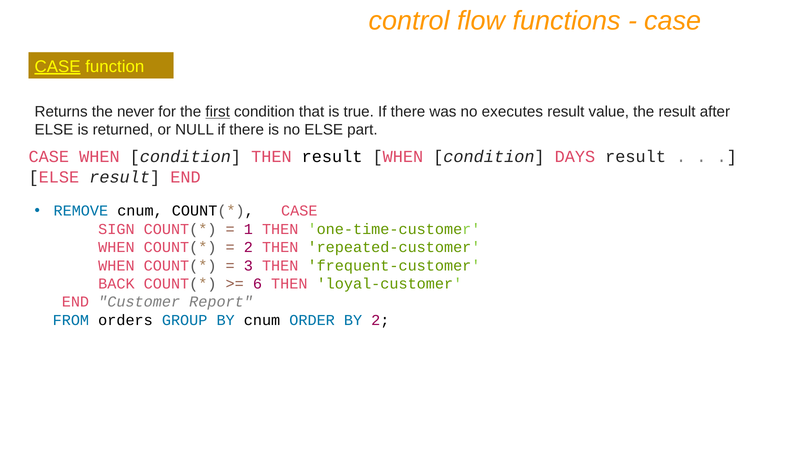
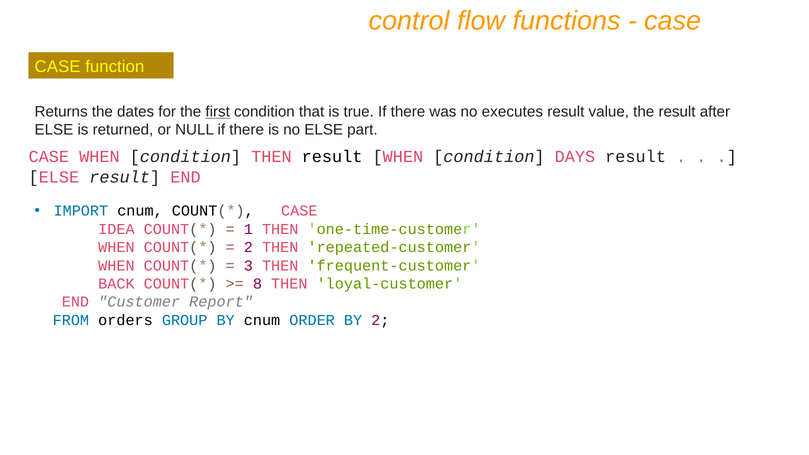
CASE at (58, 67) underline: present -> none
never: never -> dates
REMOVE: REMOVE -> IMPORT
SIGN: SIGN -> IDEA
6: 6 -> 8
